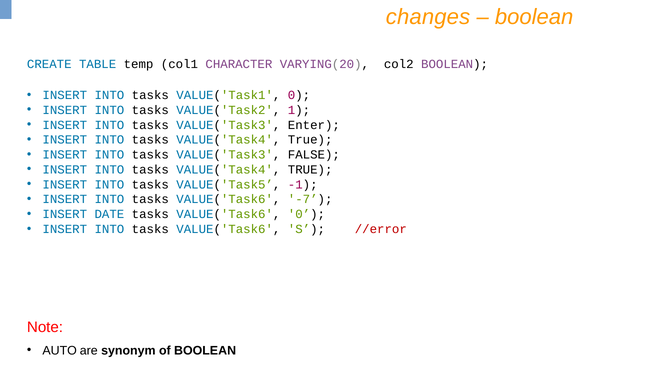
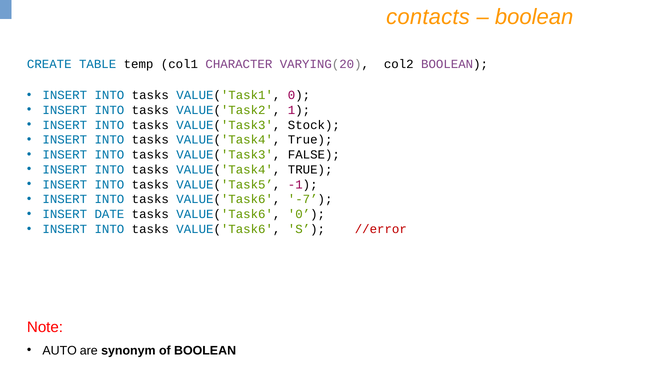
changes: changes -> contacts
Enter: Enter -> Stock
